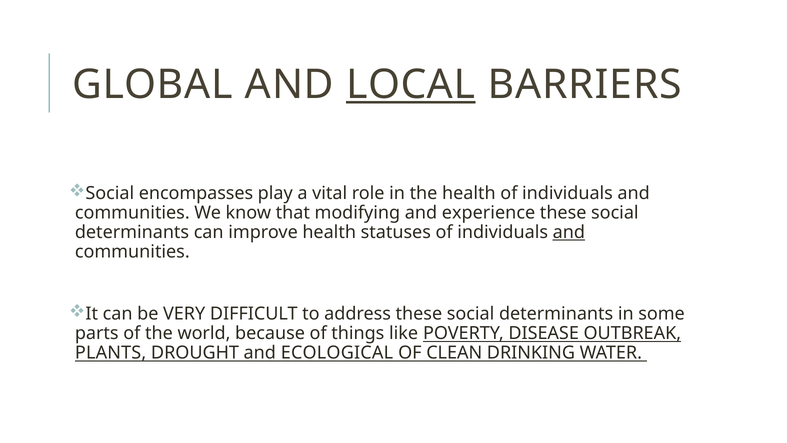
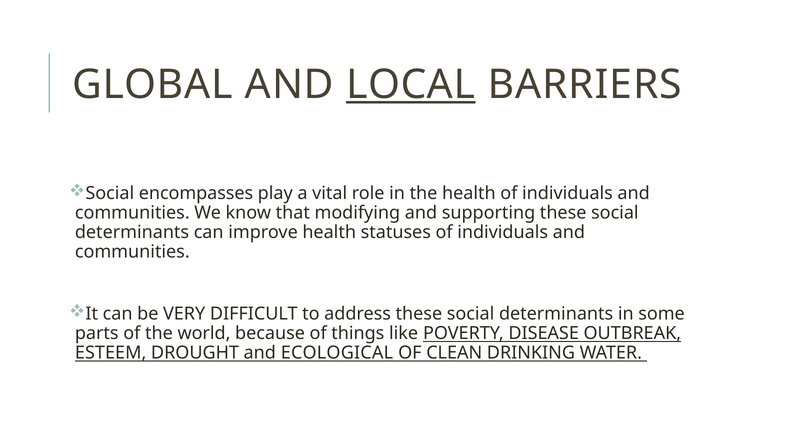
experience: experience -> supporting
and at (569, 232) underline: present -> none
PLANTS: PLANTS -> ESTEEM
